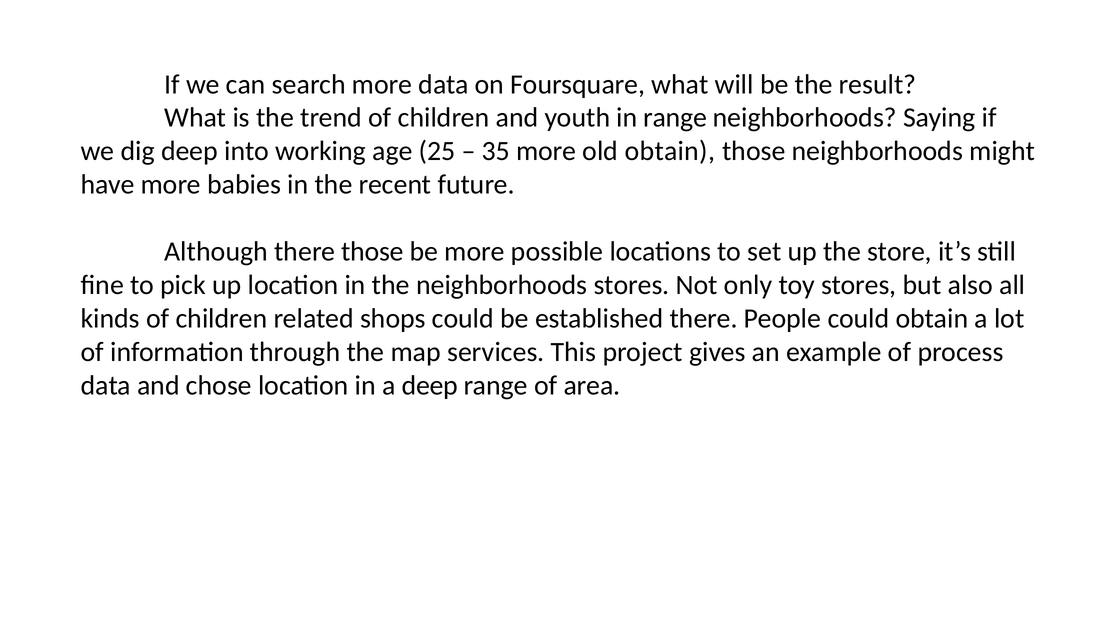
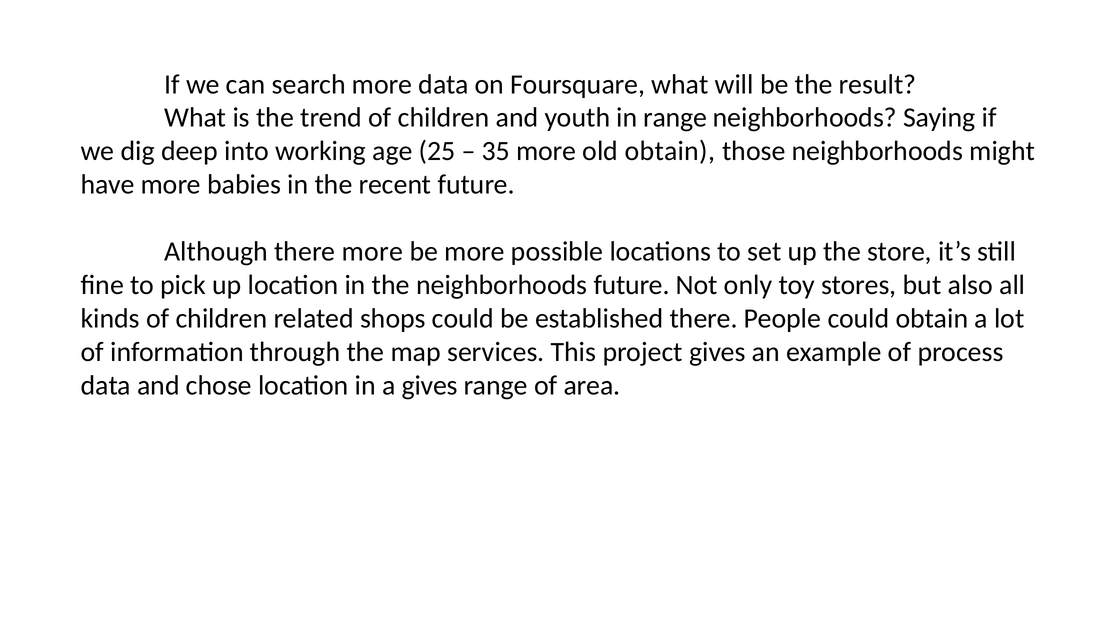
there those: those -> more
neighborhoods stores: stores -> future
a deep: deep -> gives
